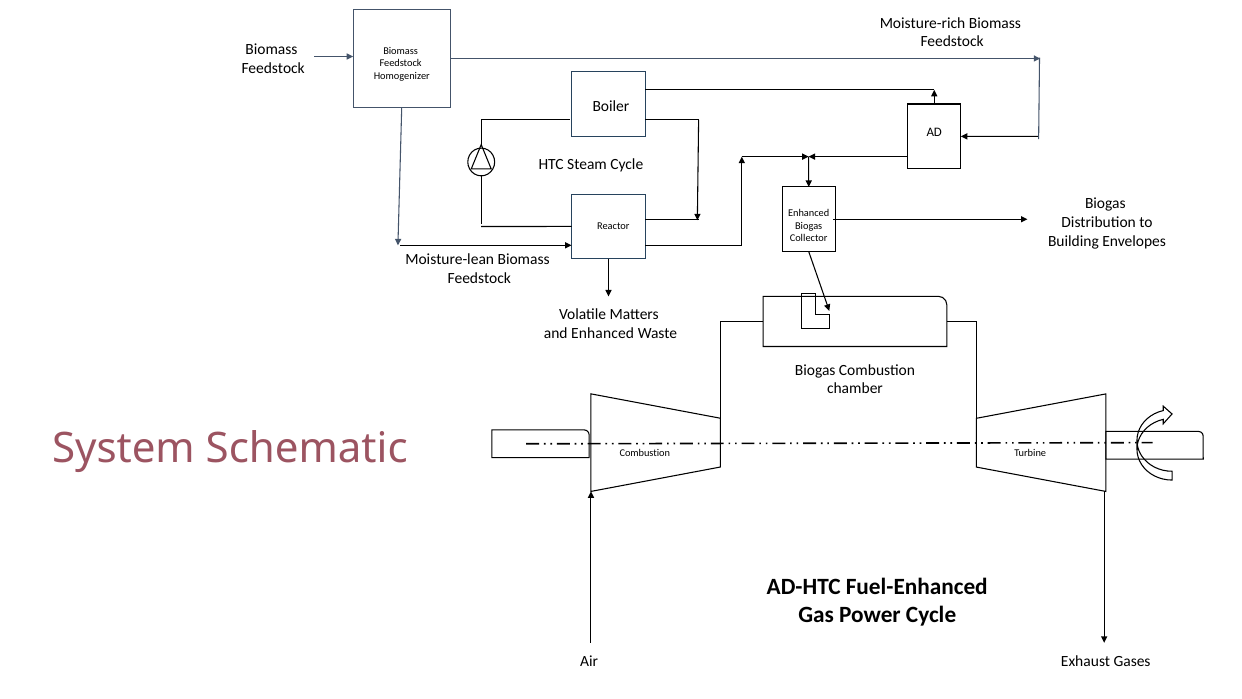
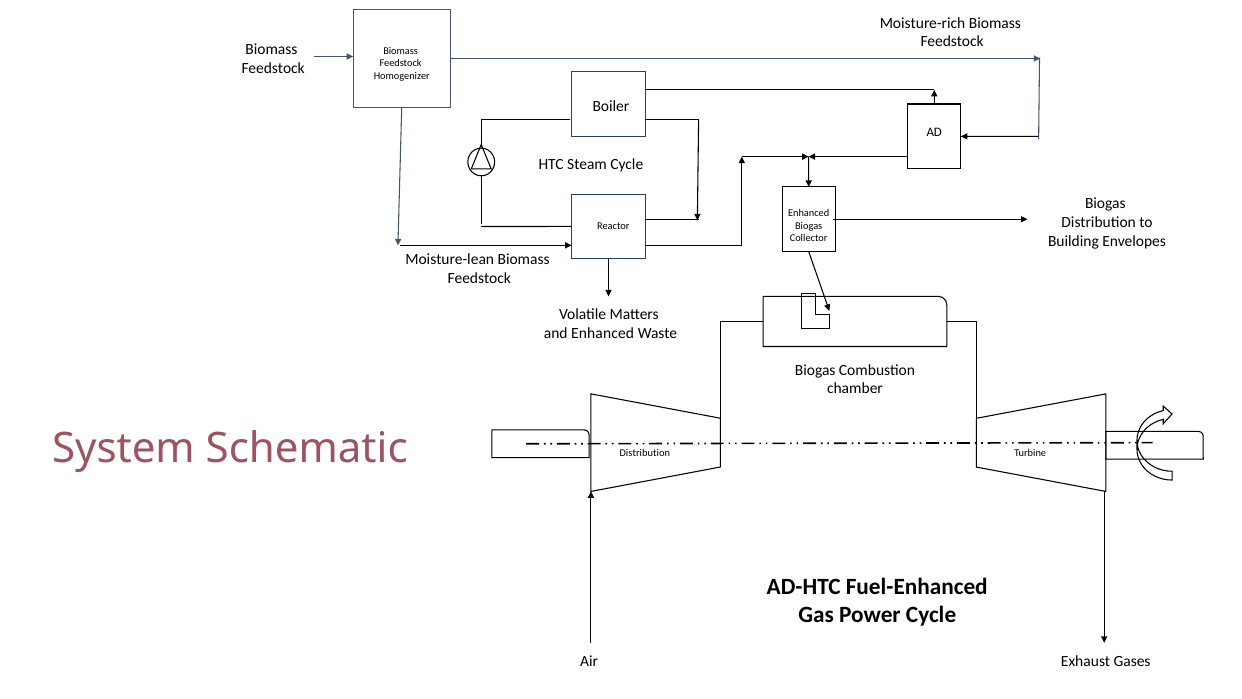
Combustion at (645, 453): Combustion -> Distribution
